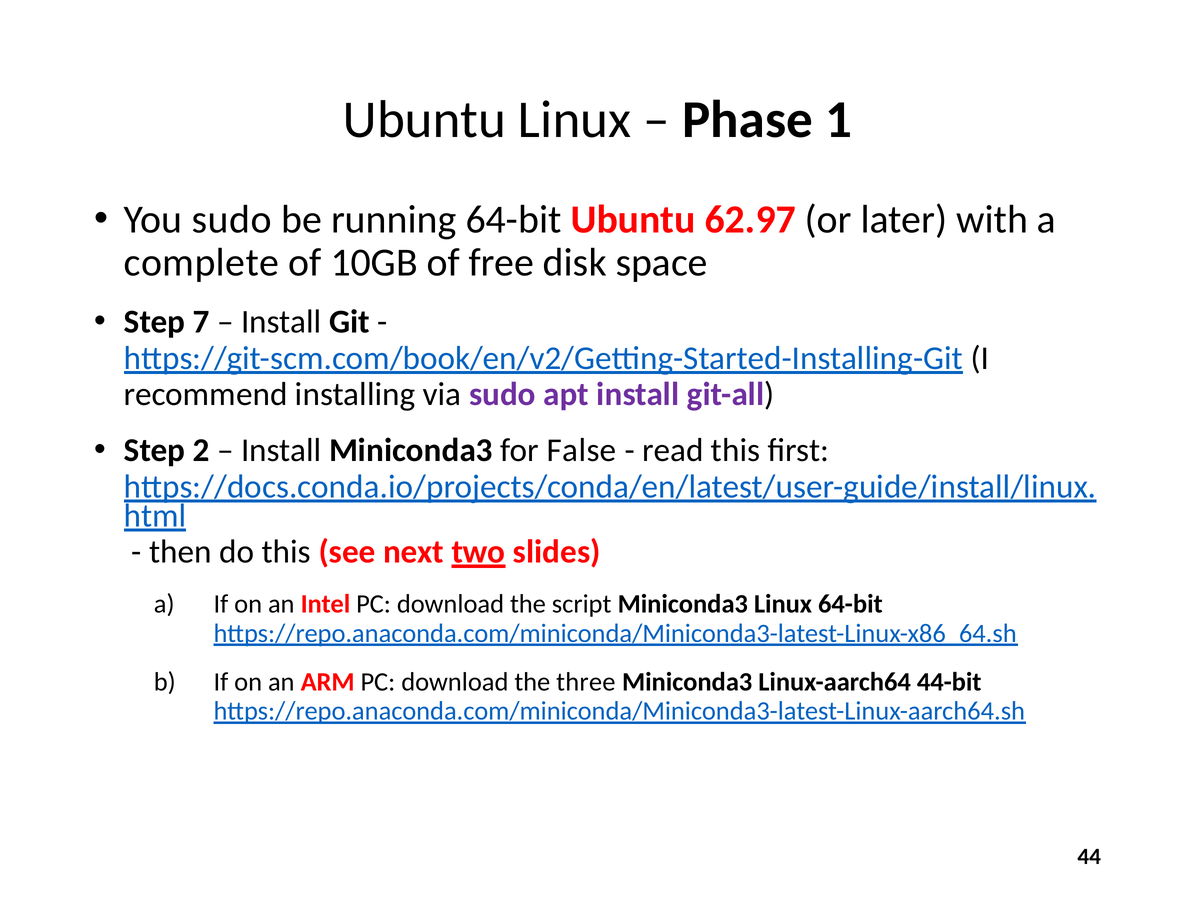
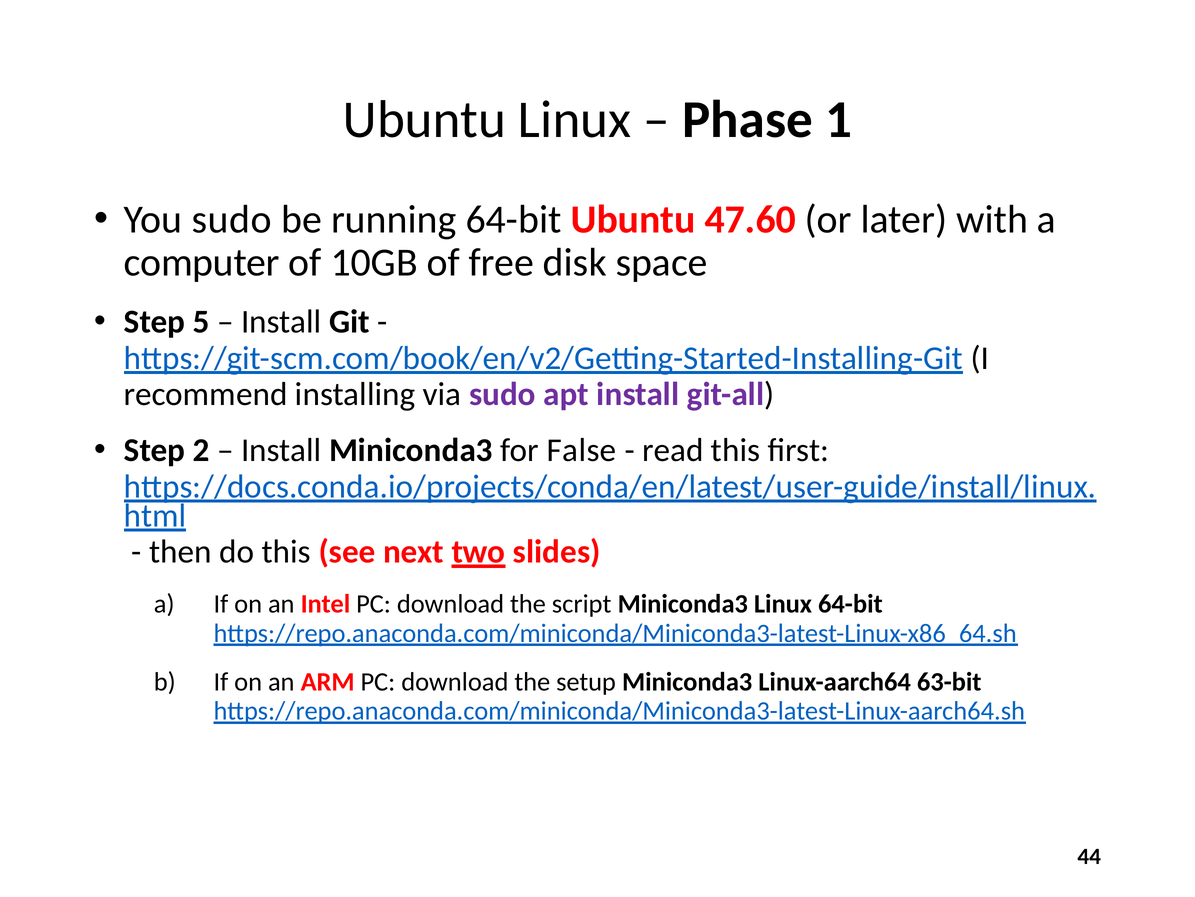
62.97: 62.97 -> 47.60
complete: complete -> computer
7: 7 -> 5
three: three -> setup
44-bit: 44-bit -> 63-bit
